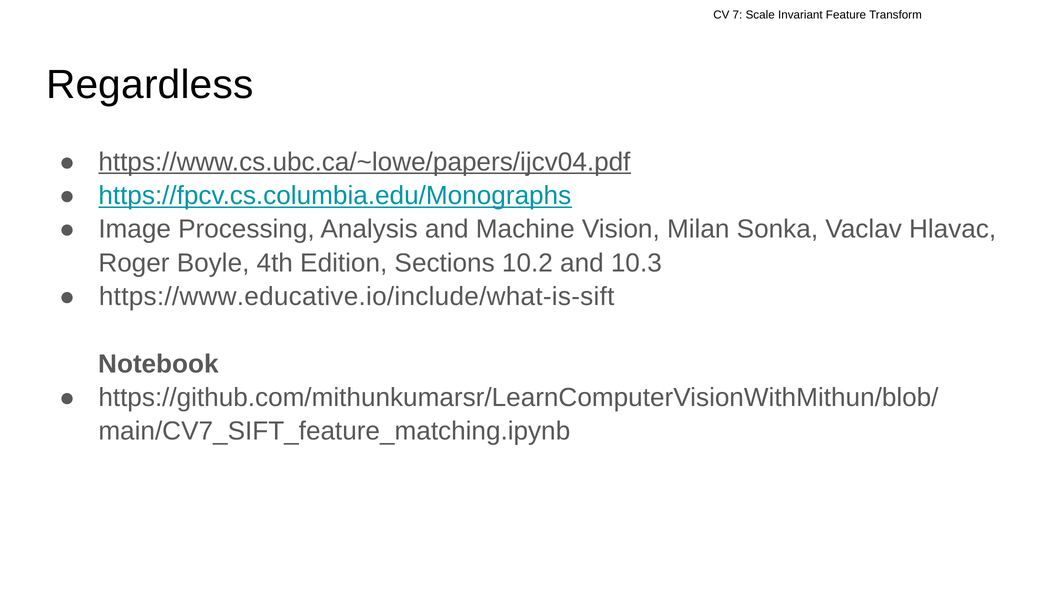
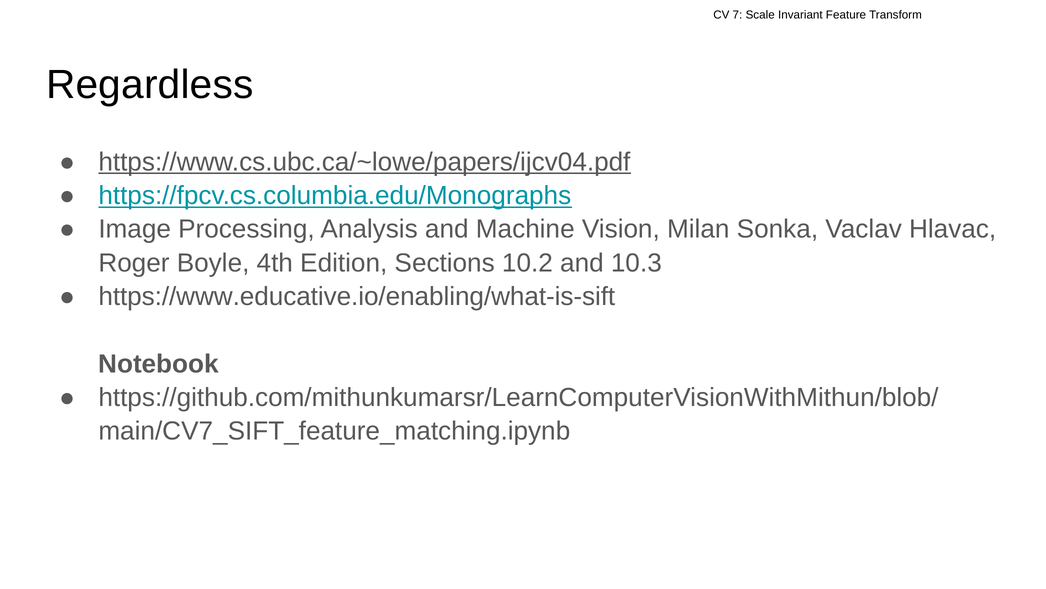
https://www.educative.io/include/what-is-sift: https://www.educative.io/include/what-is-sift -> https://www.educative.io/enabling/what-is-sift
